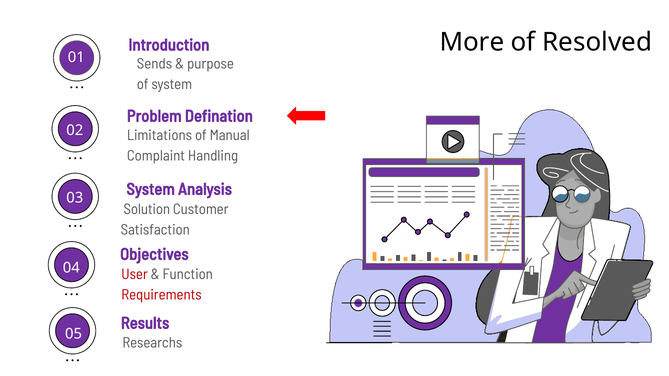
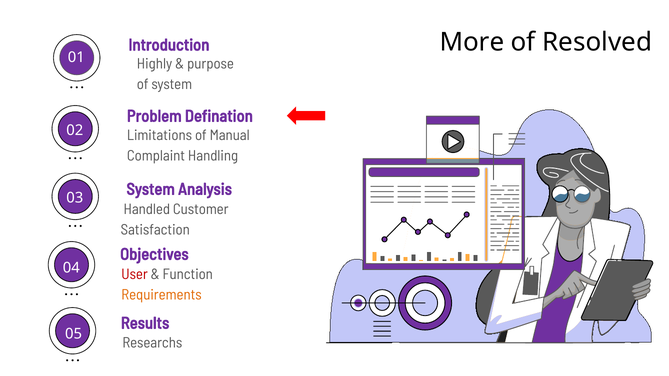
Sends: Sends -> Highly
Solution: Solution -> Handled
Requirements colour: red -> orange
